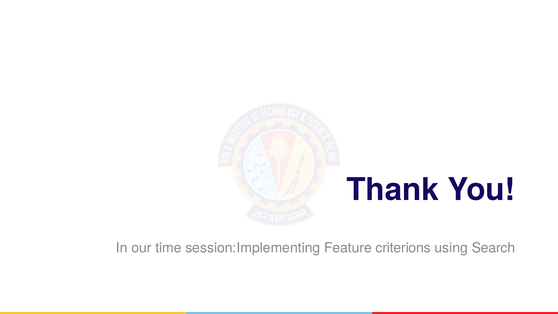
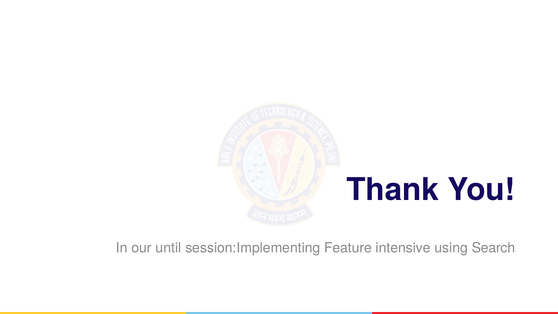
time: time -> until
criterions: criterions -> intensive
